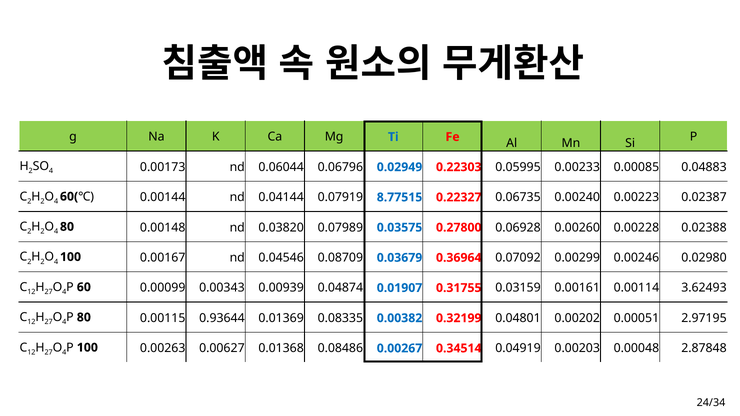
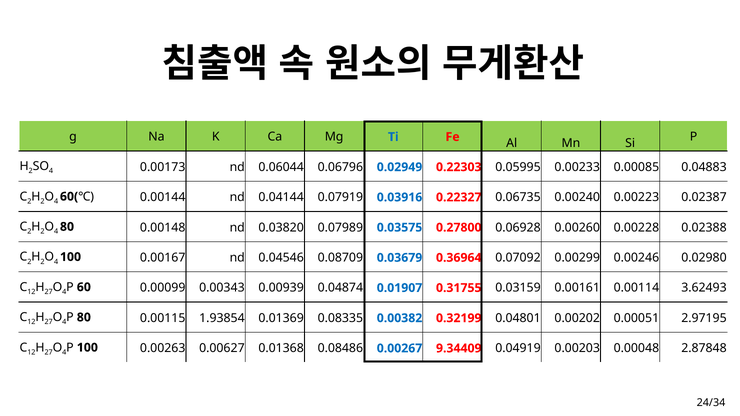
8.77515: 8.77515 -> 0.03916
0.93644: 0.93644 -> 1.93854
0.34514: 0.34514 -> 9.34409
